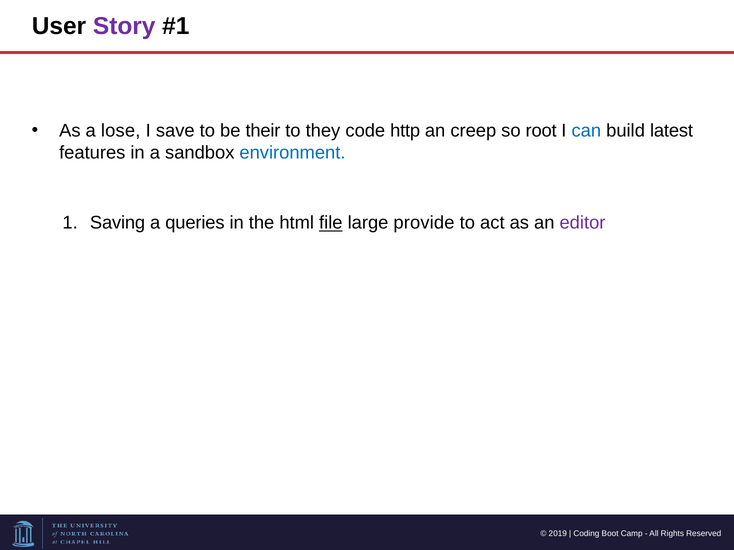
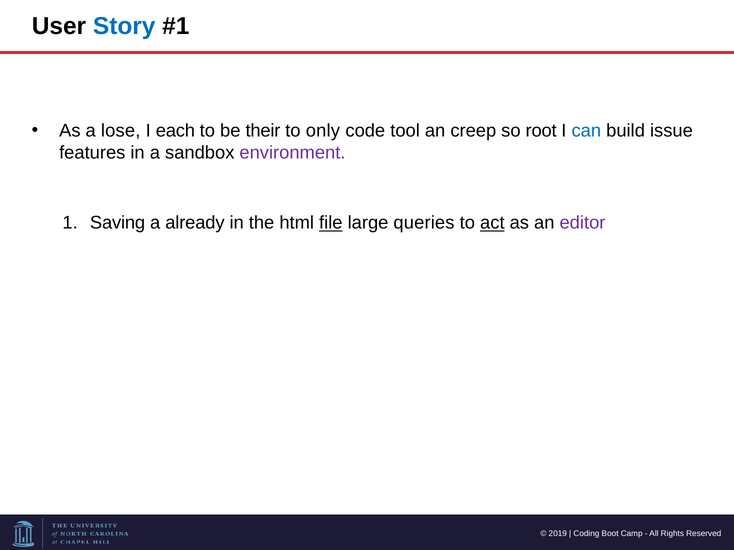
Story colour: purple -> blue
save: save -> each
they: they -> only
http: http -> tool
latest: latest -> issue
environment colour: blue -> purple
queries: queries -> already
provide: provide -> queries
act underline: none -> present
